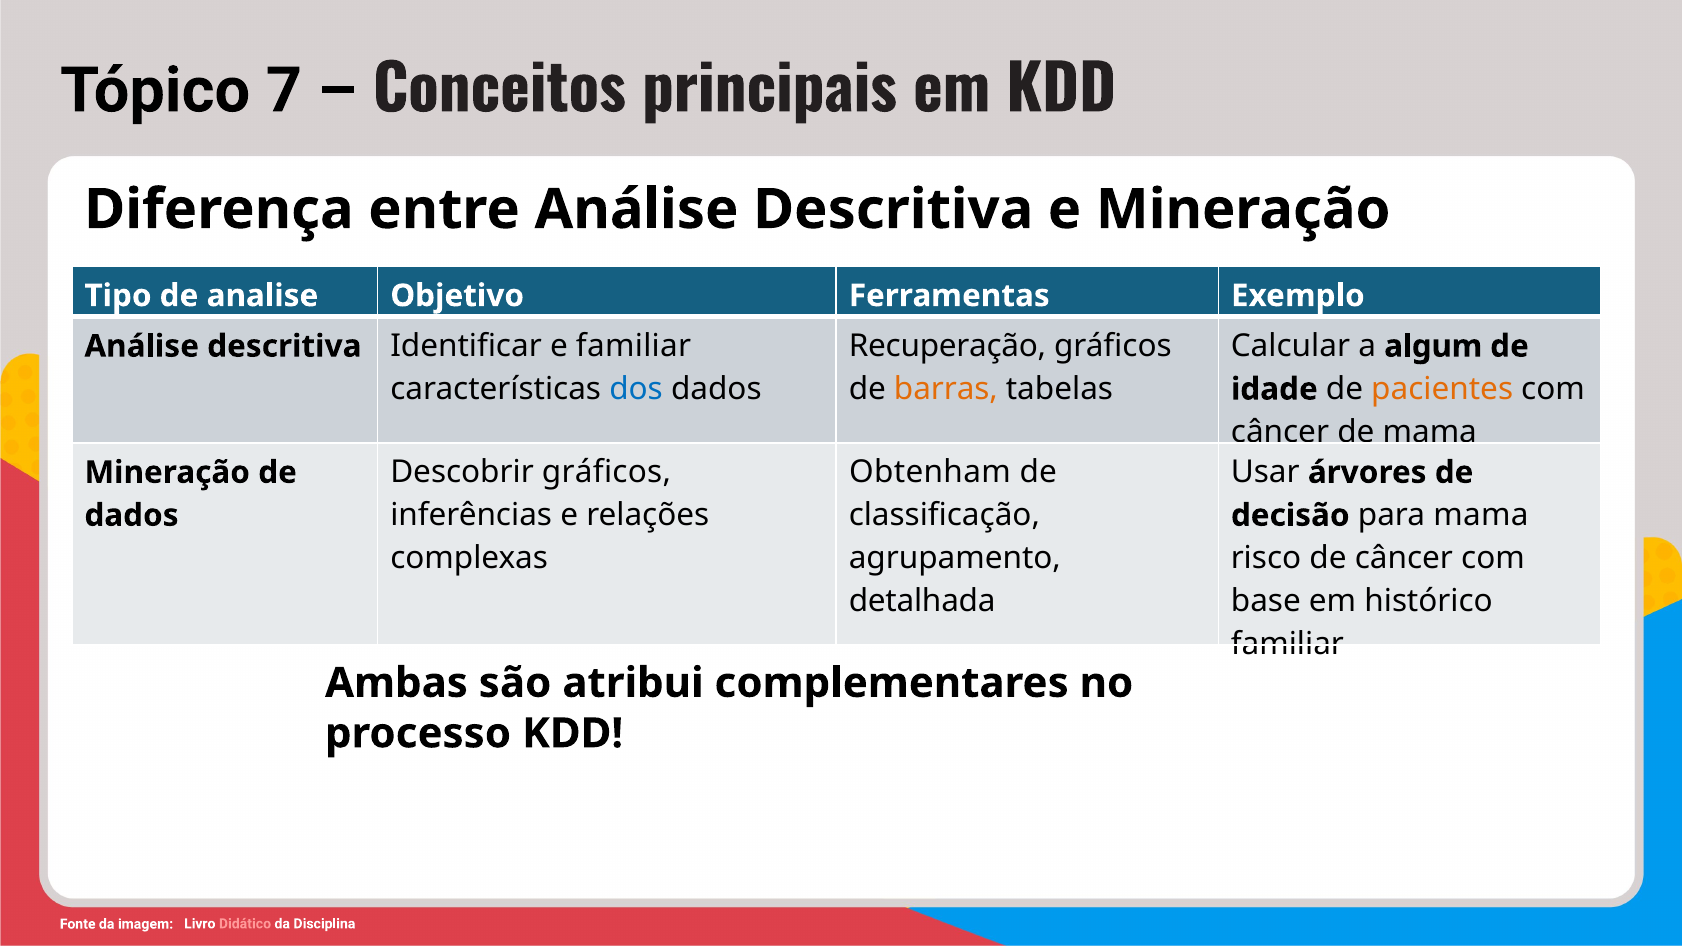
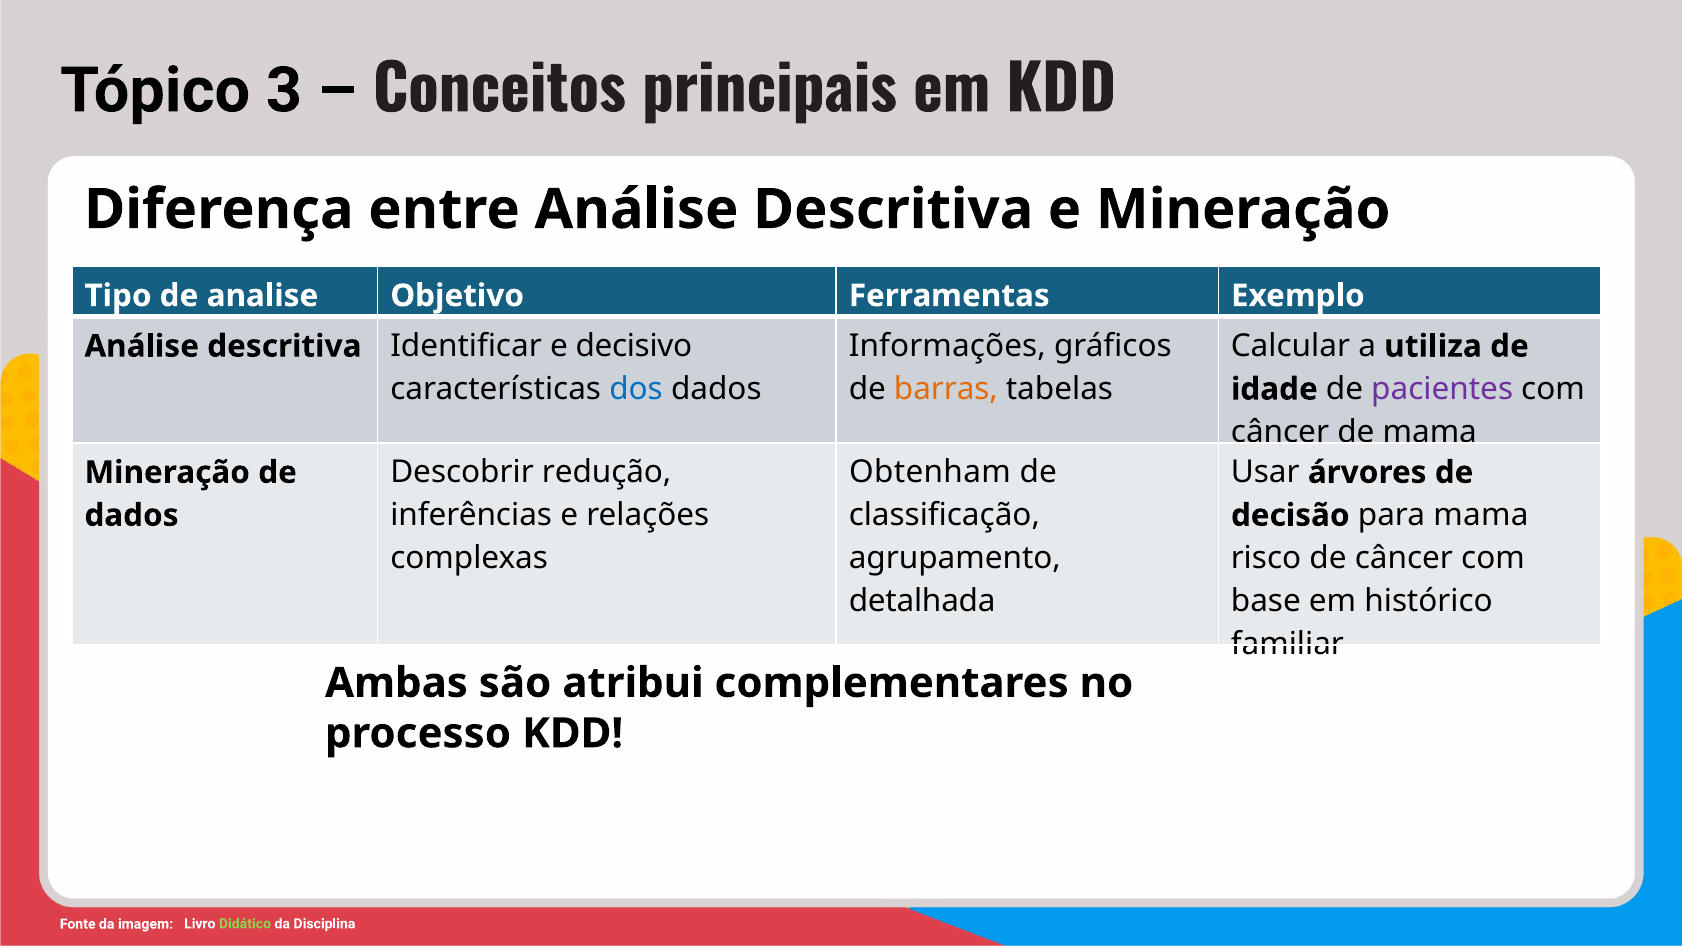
7: 7 -> 3
Recuperação: Recuperação -> Informações
algum: algum -> utiliza
e familiar: familiar -> decisivo
pacientes colour: orange -> purple
Descobrir gráficos: gráficos -> redução
Didático colour: pink -> light green
